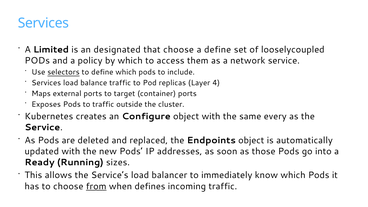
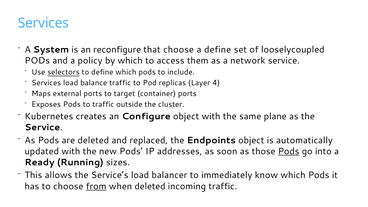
Limited: Limited -> System
designated: designated -> reconfigure
every: every -> plane
Pods at (289, 151) underline: none -> present
when defines: defines -> deleted
